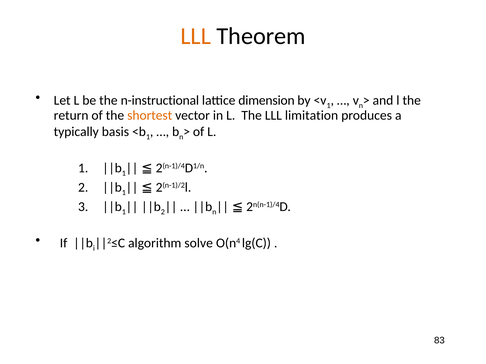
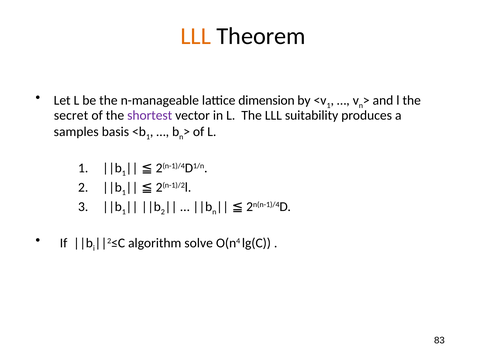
n-instructional: n-instructional -> n-manageable
return: return -> secret
shortest colour: orange -> purple
limitation: limitation -> suitability
typically: typically -> samples
